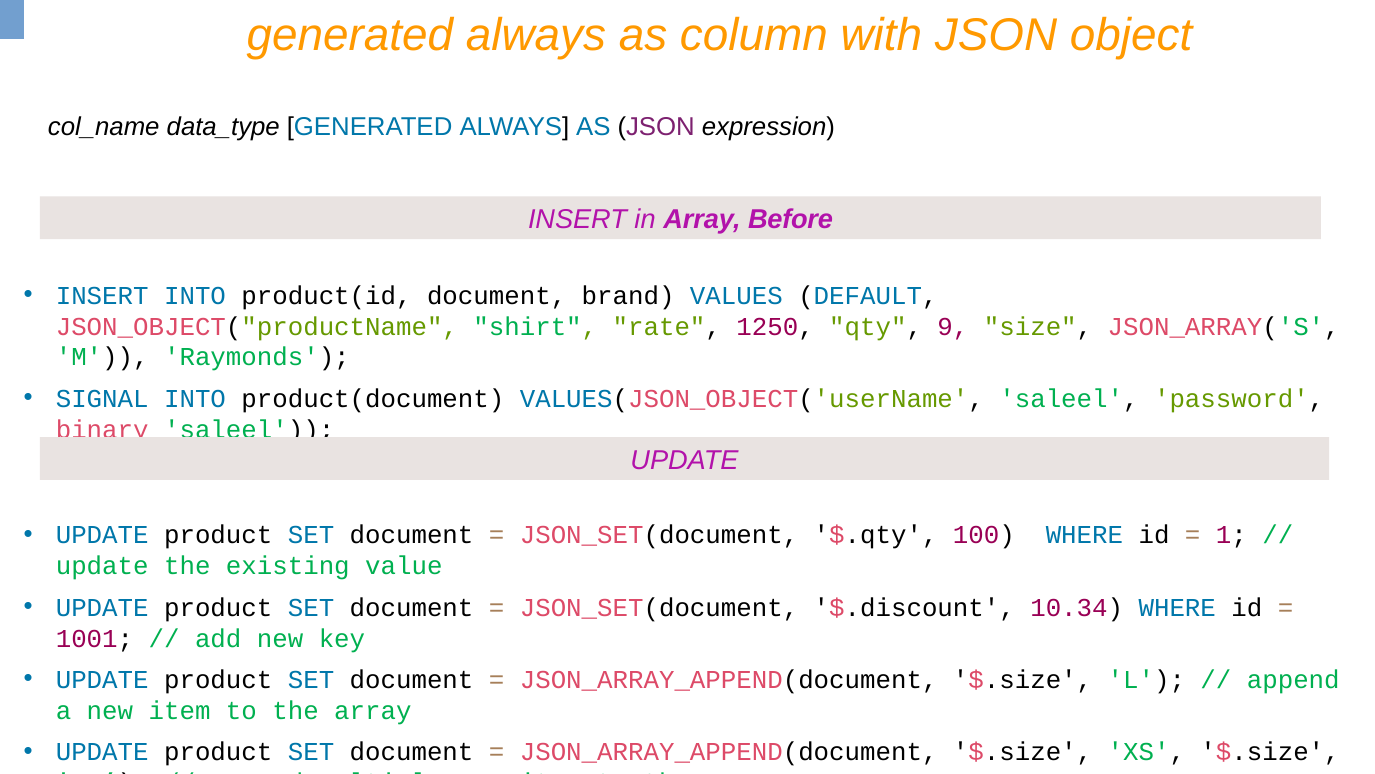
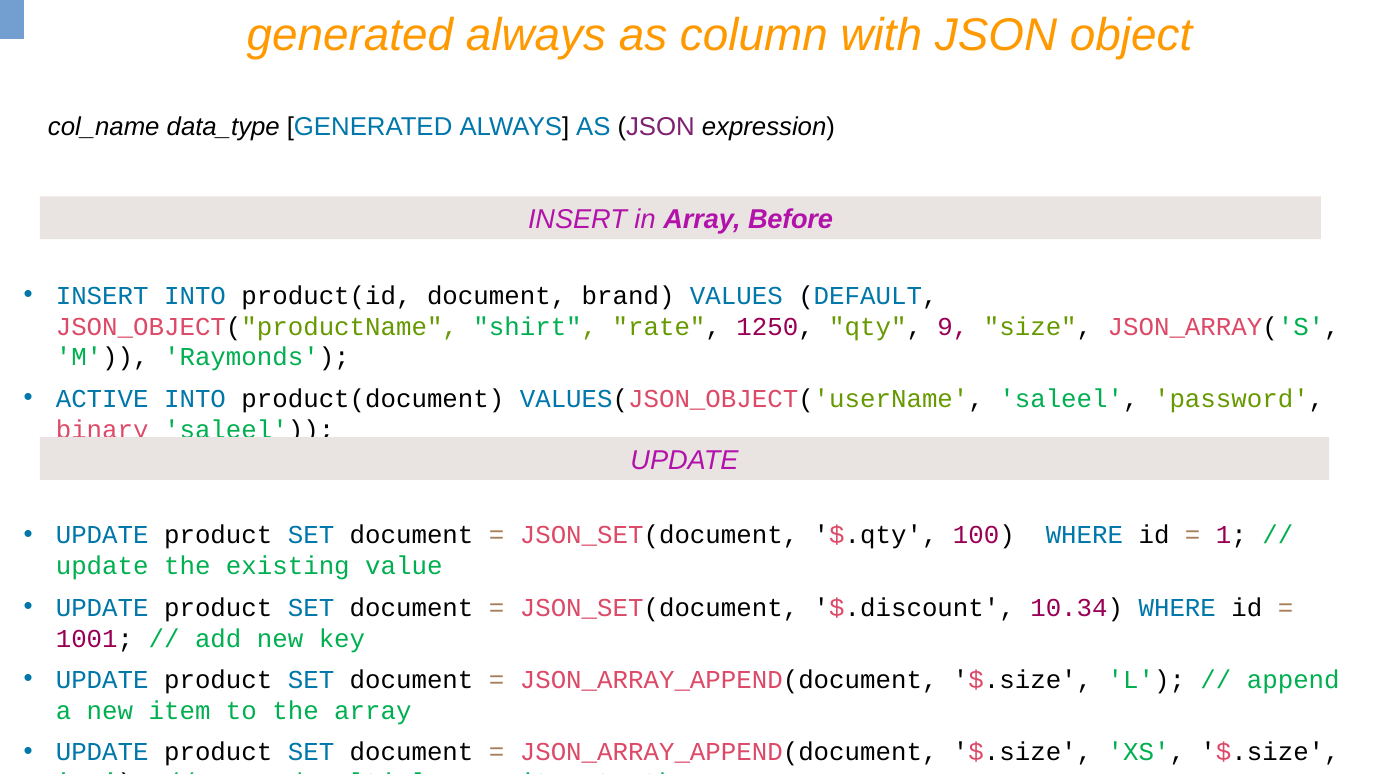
SIGNAL: SIGNAL -> ACTIVE
